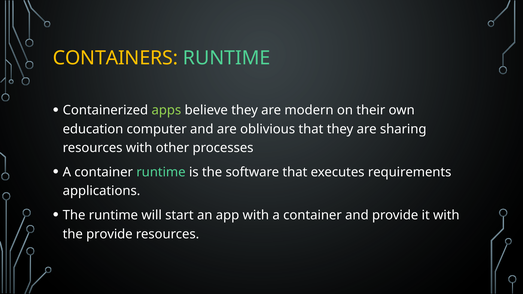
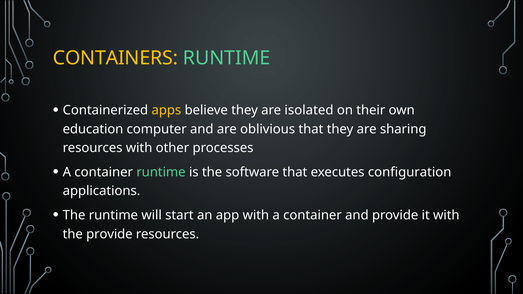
apps colour: light green -> yellow
modern: modern -> isolated
requirements: requirements -> configuration
